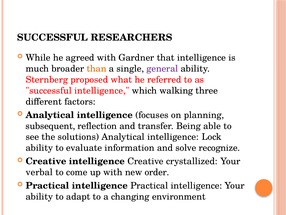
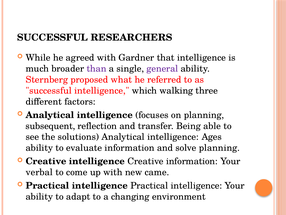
than colour: orange -> purple
Lock: Lock -> Ages
solve recognize: recognize -> planning
Creative crystallized: crystallized -> information
order: order -> came
